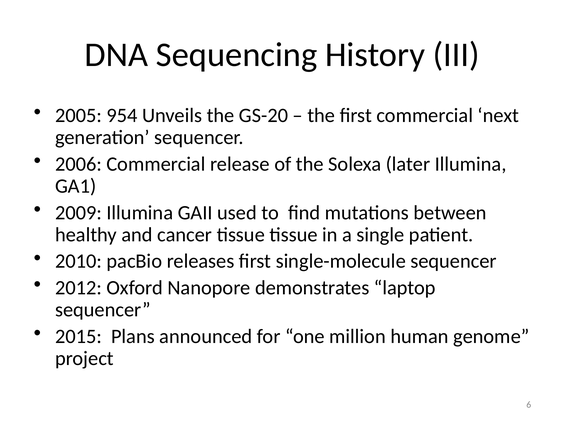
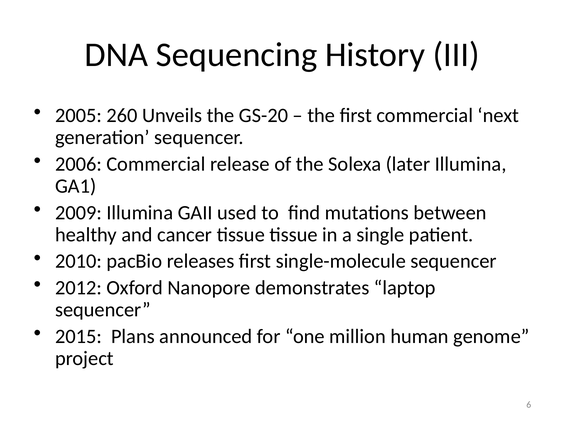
954: 954 -> 260
